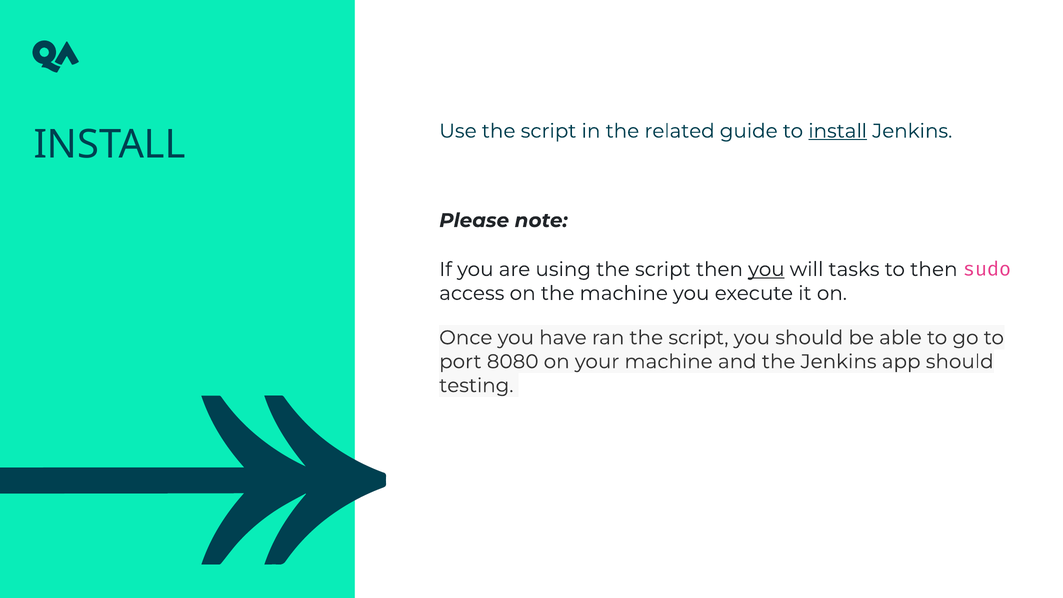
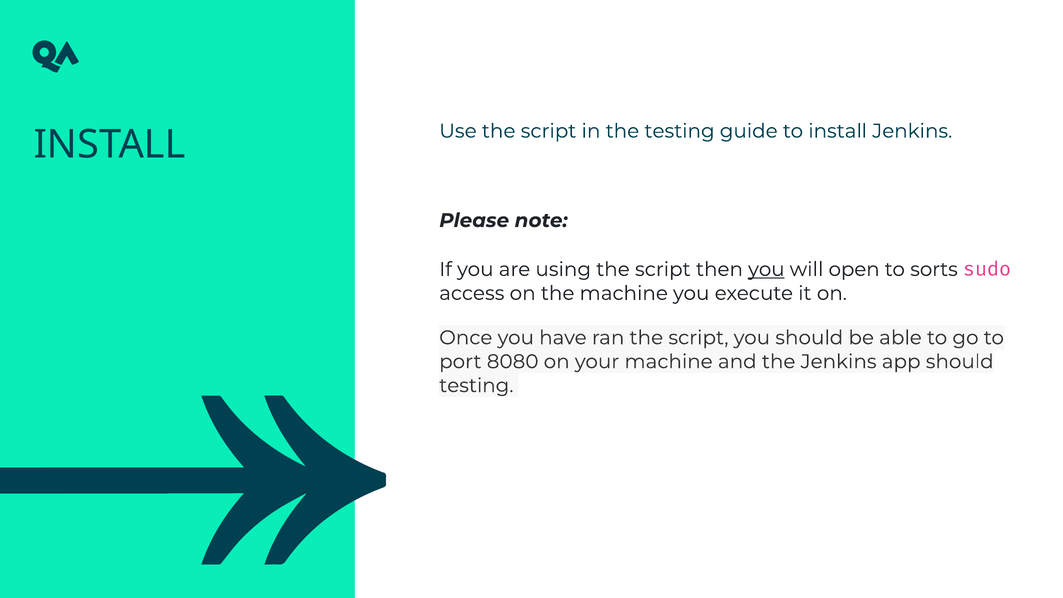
the related: related -> testing
install at (838, 131) underline: present -> none
tasks: tasks -> open
to then: then -> sorts
